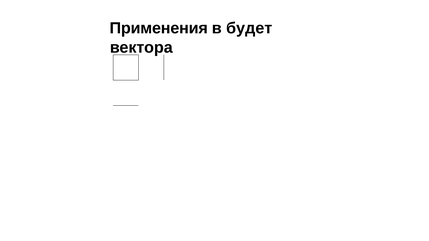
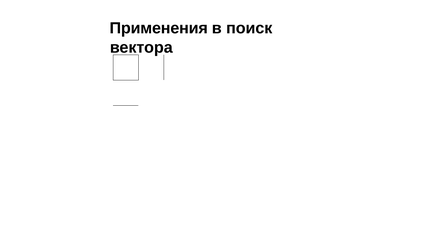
будет: будет -> поиск
